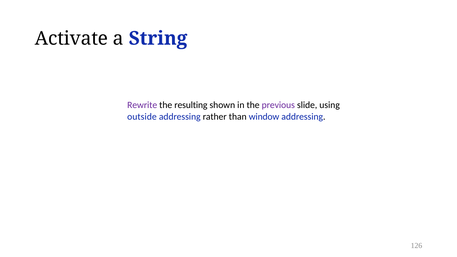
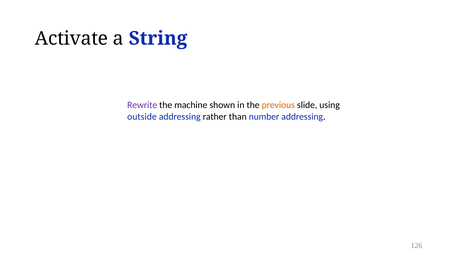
resulting: resulting -> machine
previous colour: purple -> orange
window: window -> number
